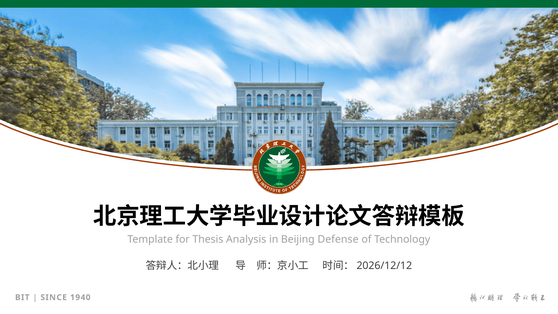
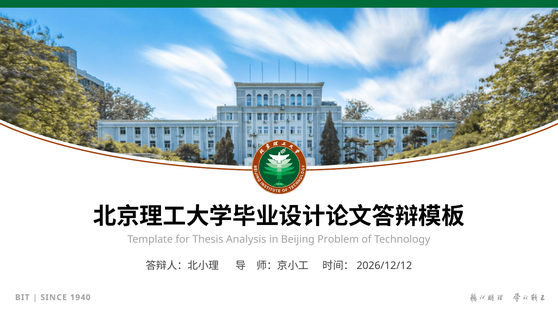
Defense: Defense -> Problem
